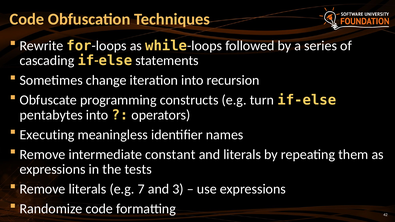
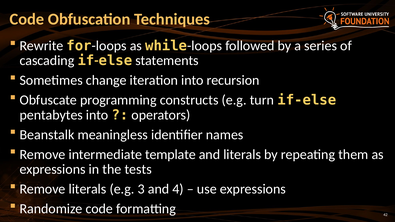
Executing: Executing -> Beanstalk
constant: constant -> template
7: 7 -> 3
3: 3 -> 4
